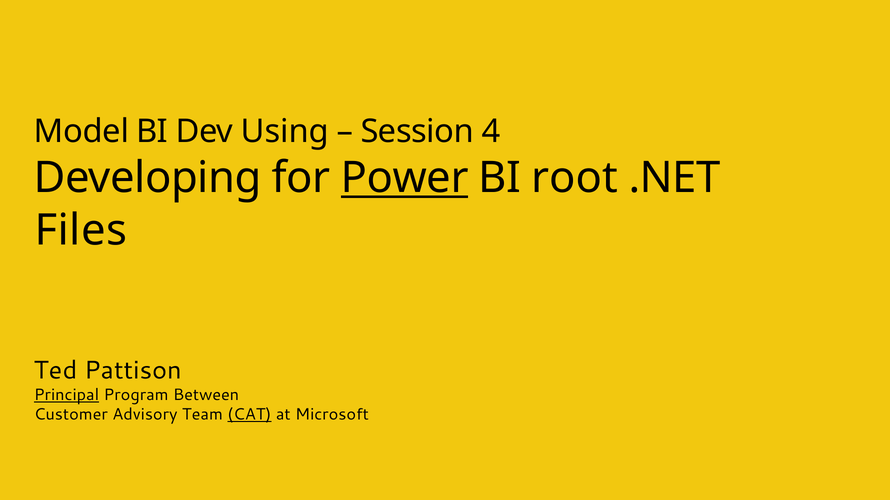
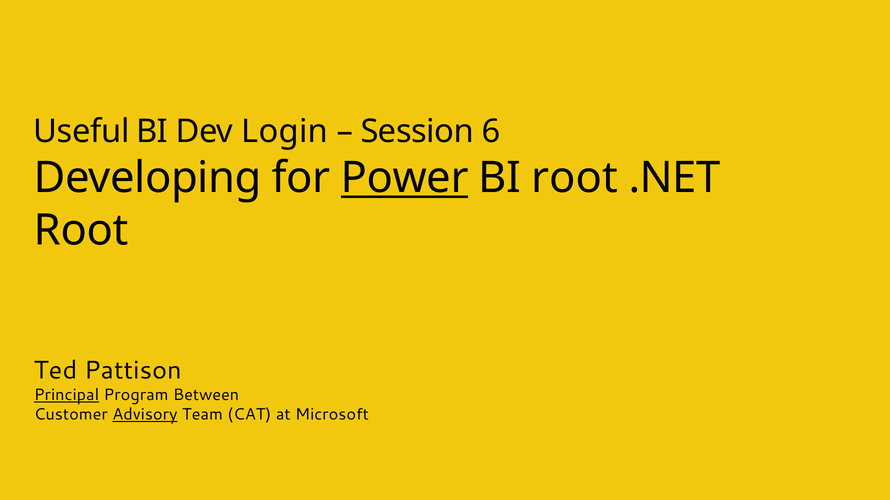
Model: Model -> Useful
Using: Using -> Login
4: 4 -> 6
Files at (81, 231): Files -> Root
Advisory underline: none -> present
CAT underline: present -> none
